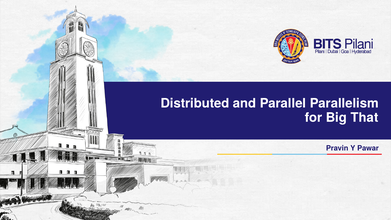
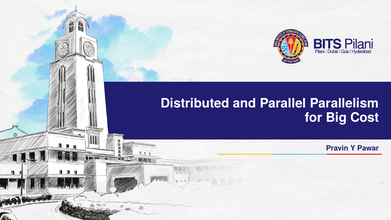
That: That -> Cost
